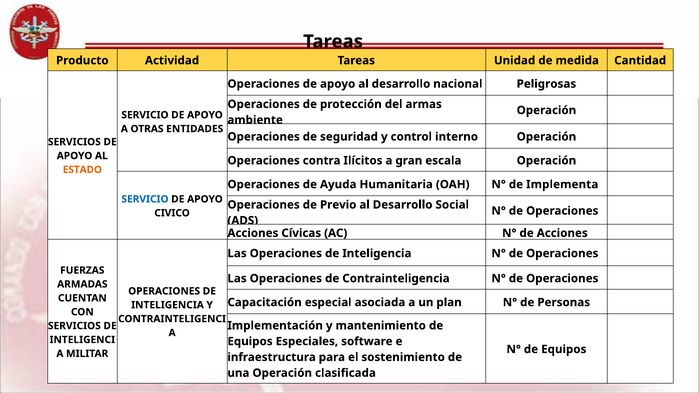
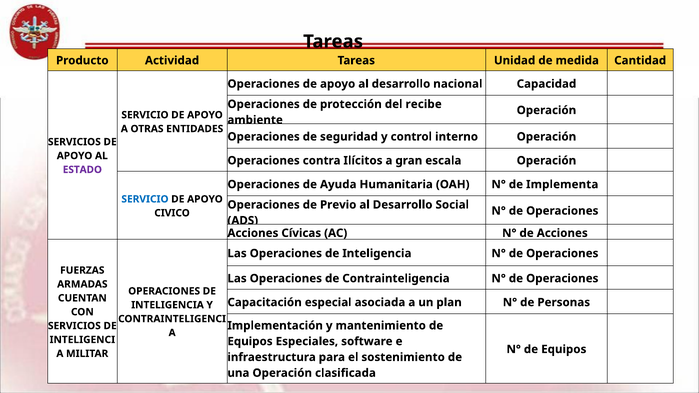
Peligrosas: Peligrosas -> Capacidad
armas: armas -> recibe
ESTADO colour: orange -> purple
